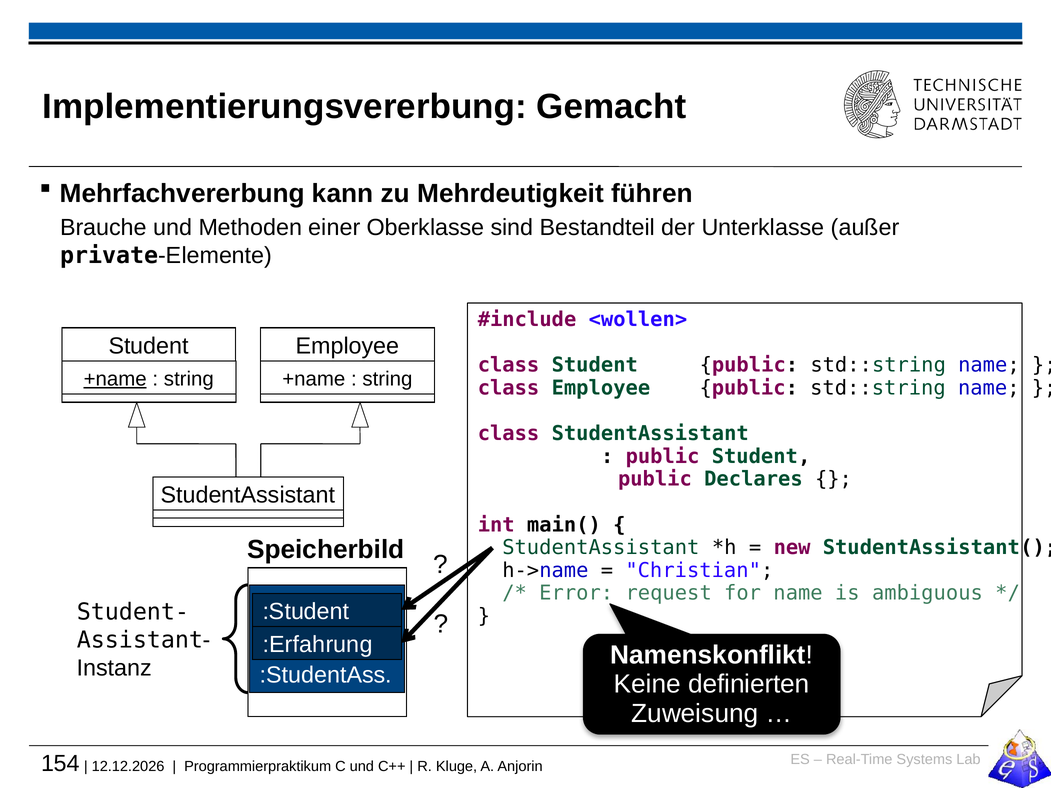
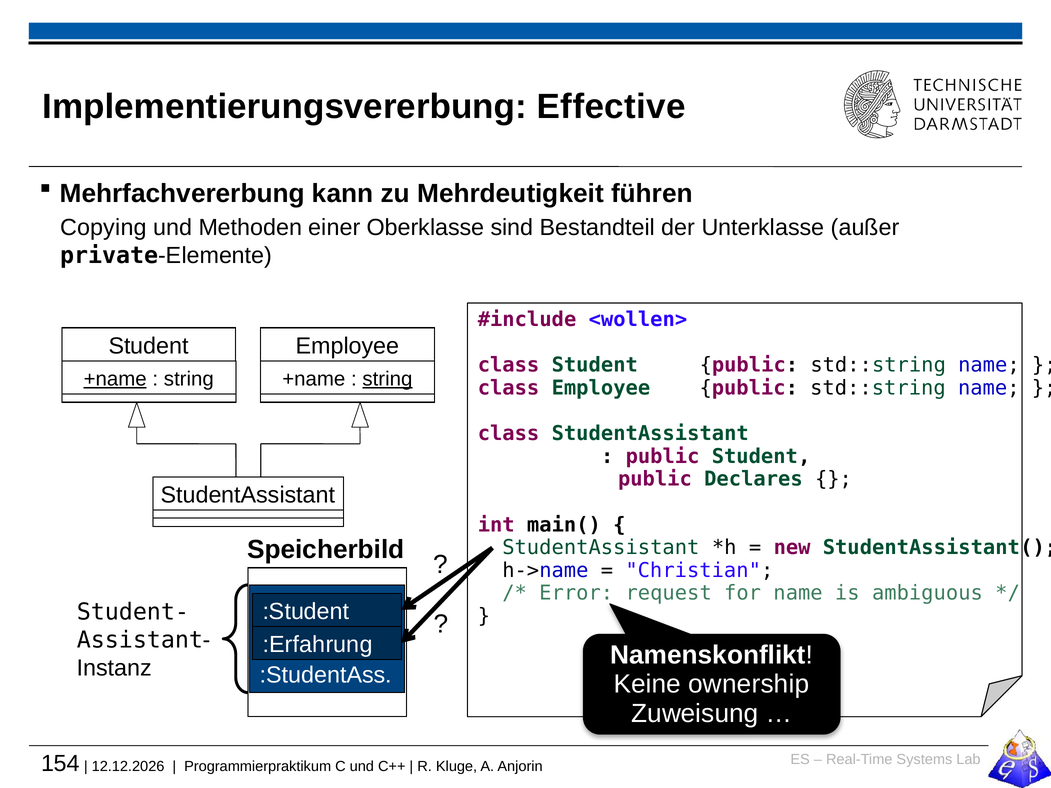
Gemacht: Gemacht -> Effective
Brauche: Brauche -> Copying
string at (387, 379) underline: none -> present
definierten: definierten -> ownership
